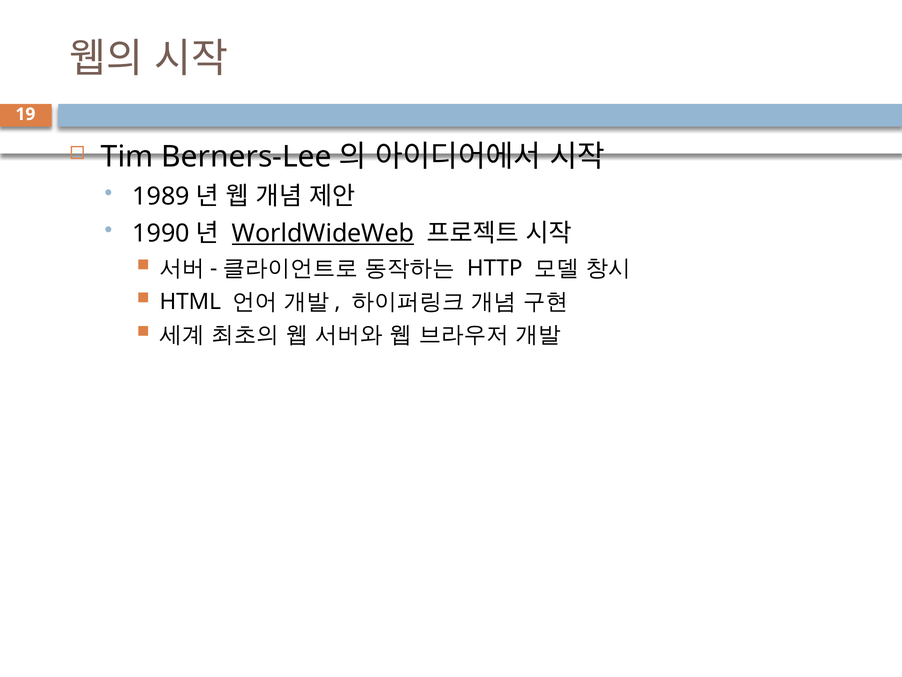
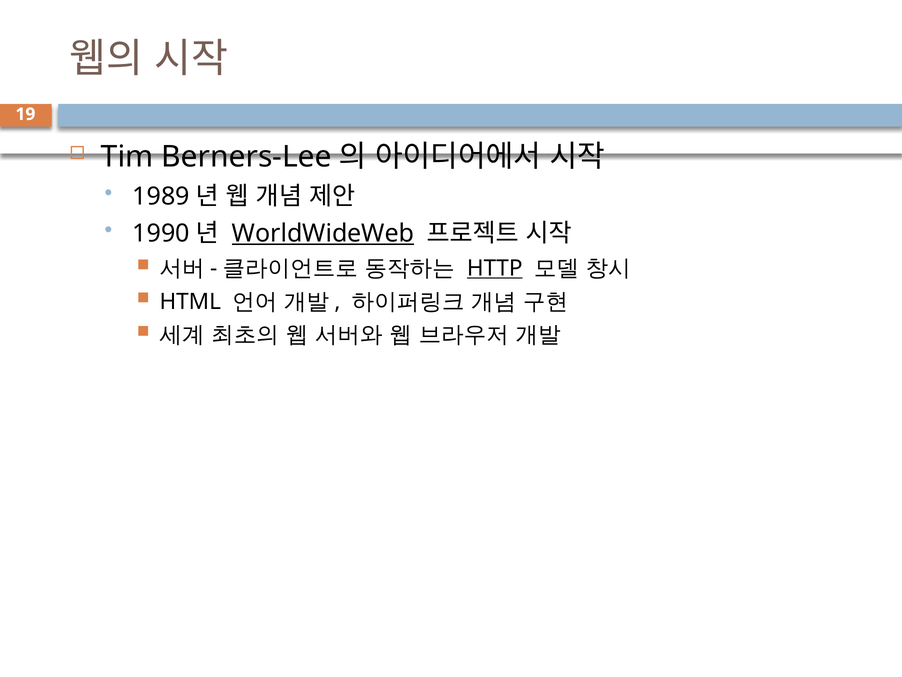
HTTP underline: none -> present
